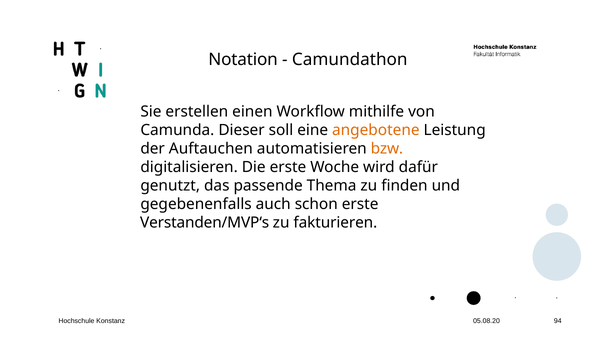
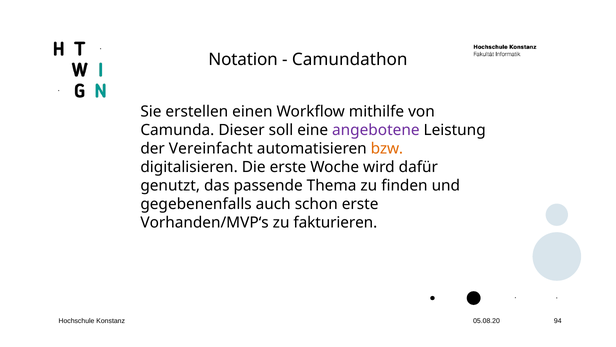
angebotene colour: orange -> purple
Auftauchen: Auftauchen -> Vereinfacht
Verstanden/MVP‘s: Verstanden/MVP‘s -> Vorhanden/MVP‘s
